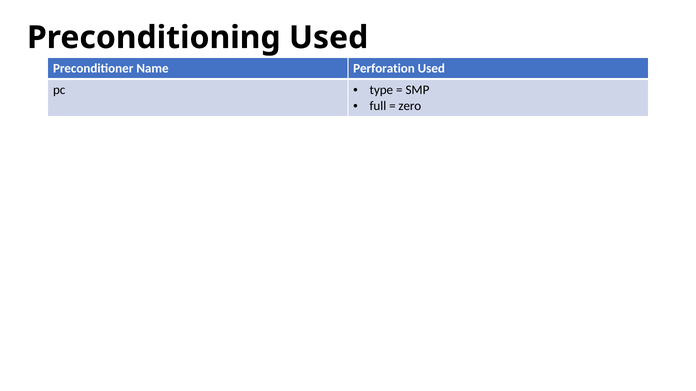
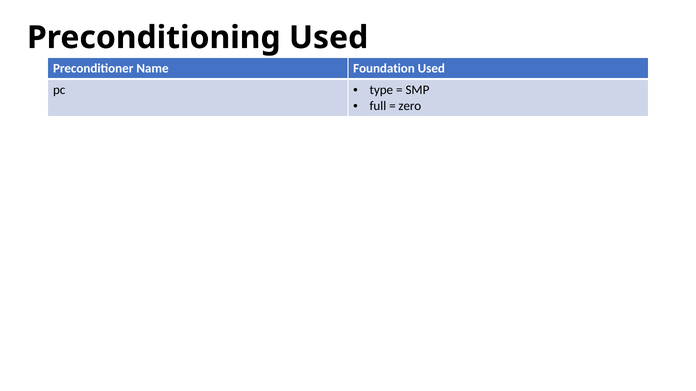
Perforation: Perforation -> Foundation
